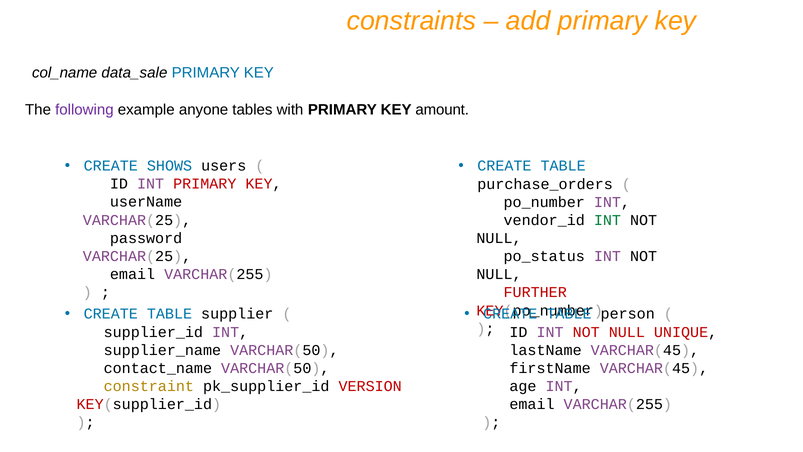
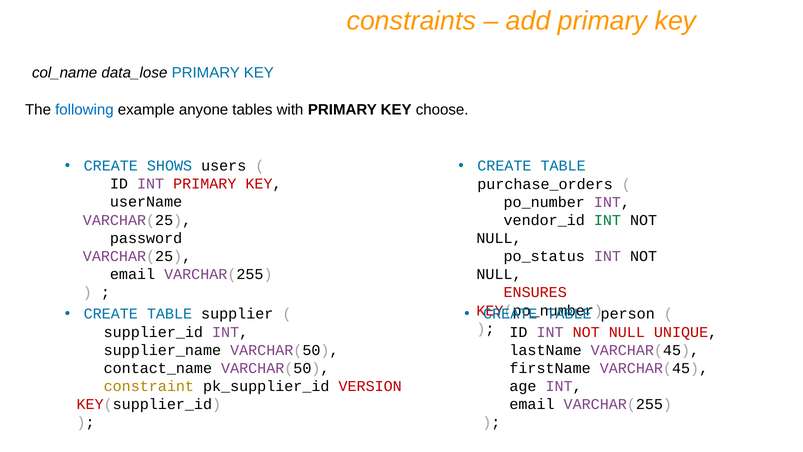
data_sale: data_sale -> data_lose
following colour: purple -> blue
amount: amount -> choose
FURTHER: FURTHER -> ENSURES
